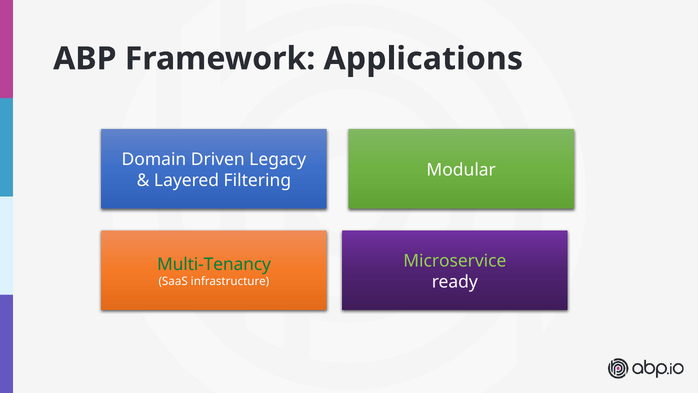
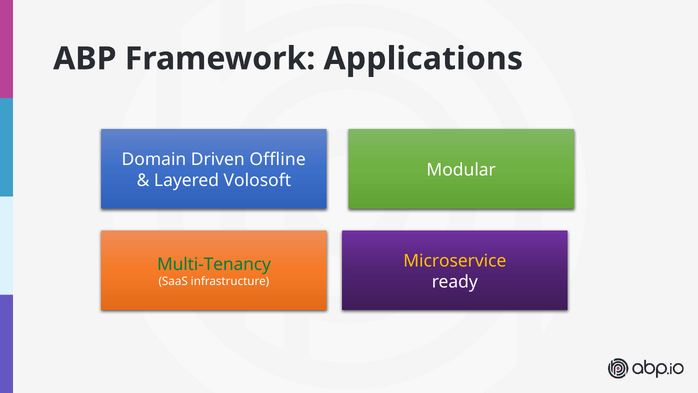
Legacy: Legacy -> Offline
Filtering: Filtering -> Volosoft
Microservice colour: light green -> yellow
